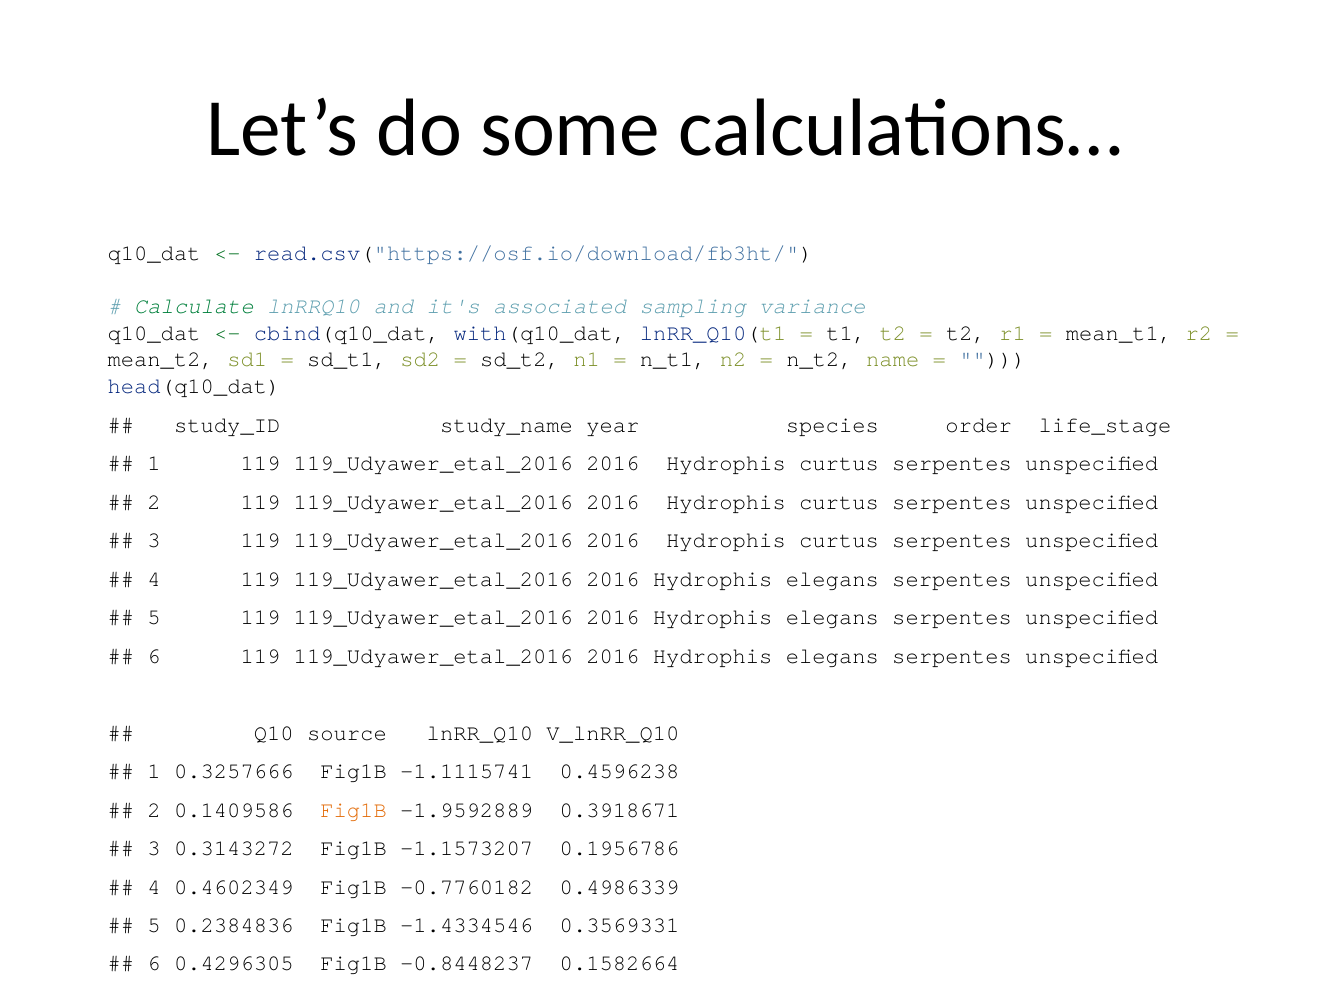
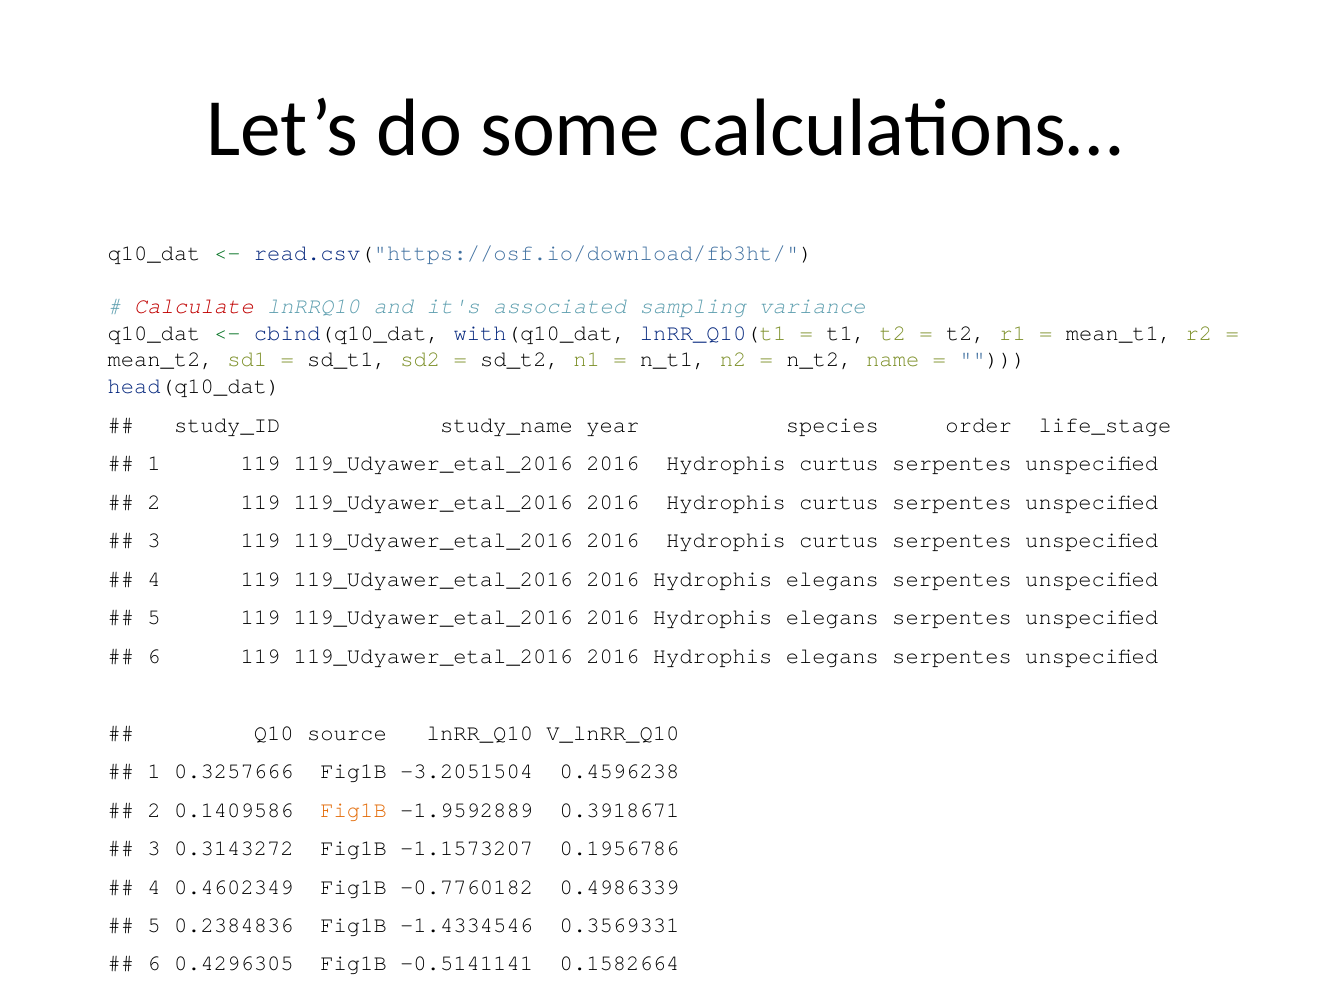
Calculate colour: green -> red
-1.1115741: -1.1115741 -> -3.2051504
-0.8448237: -0.8448237 -> -0.5141141
